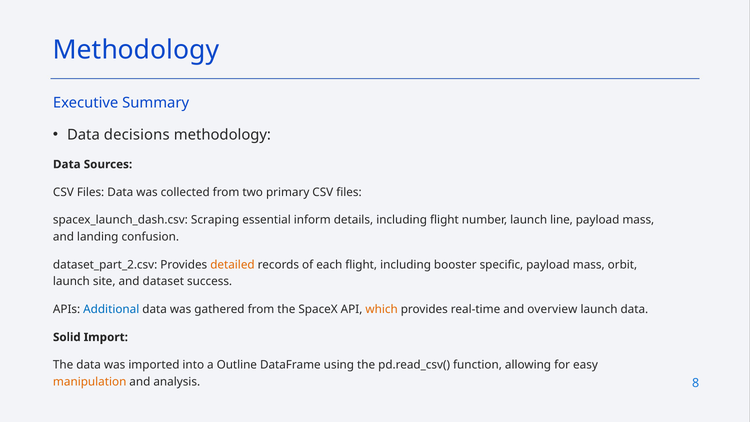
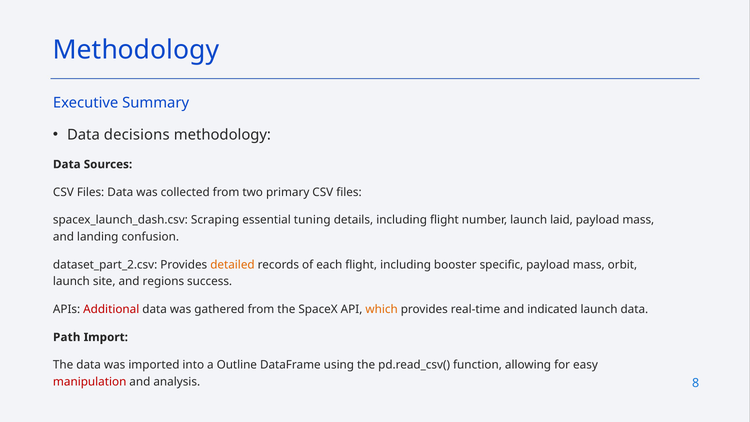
inform: inform -> tuning
line: line -> laid
dataset: dataset -> regions
Additional colour: blue -> red
overview: overview -> indicated
Solid: Solid -> Path
manipulation colour: orange -> red
